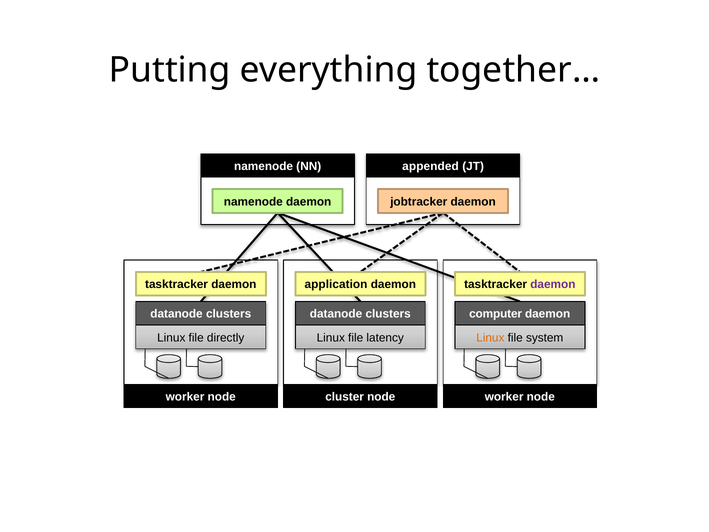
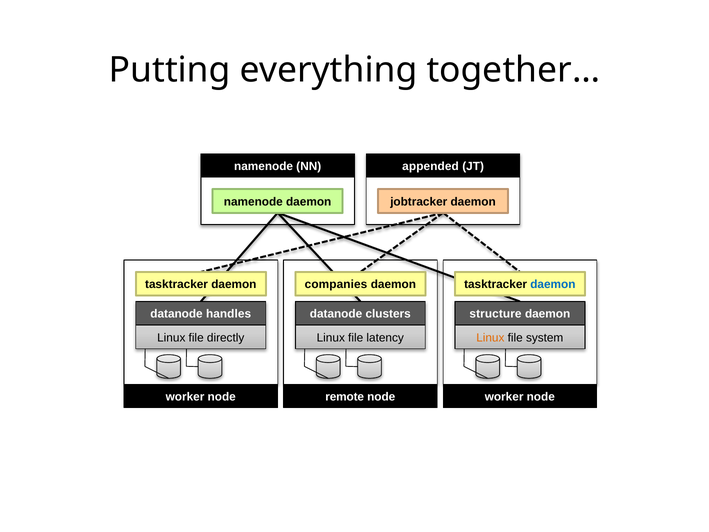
application: application -> companies
daemon at (553, 284) colour: purple -> blue
clusters at (229, 314): clusters -> handles
computer: computer -> structure
cluster: cluster -> remote
